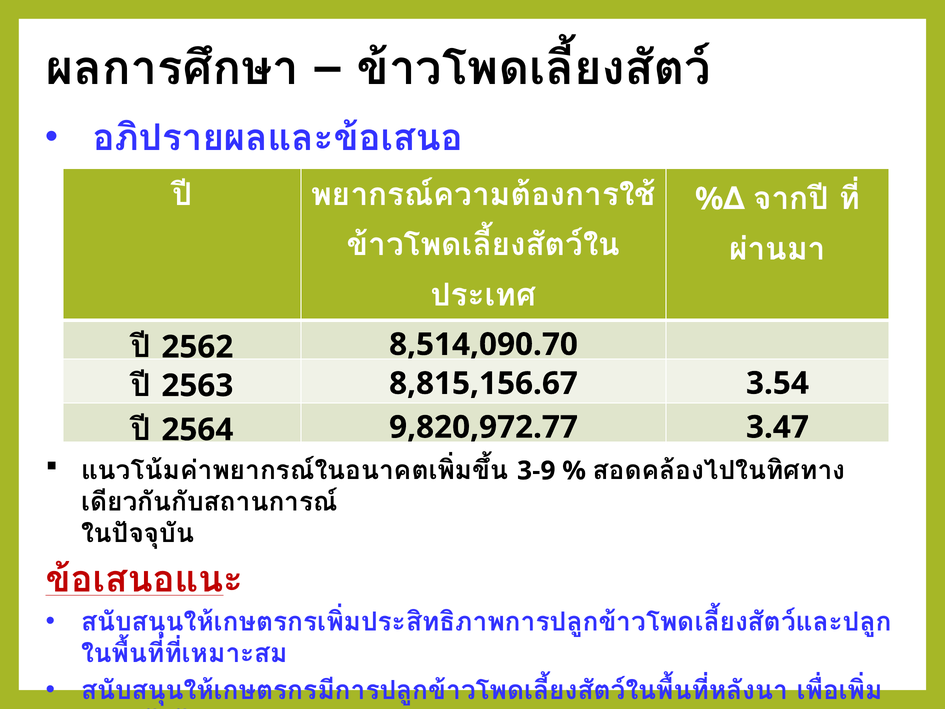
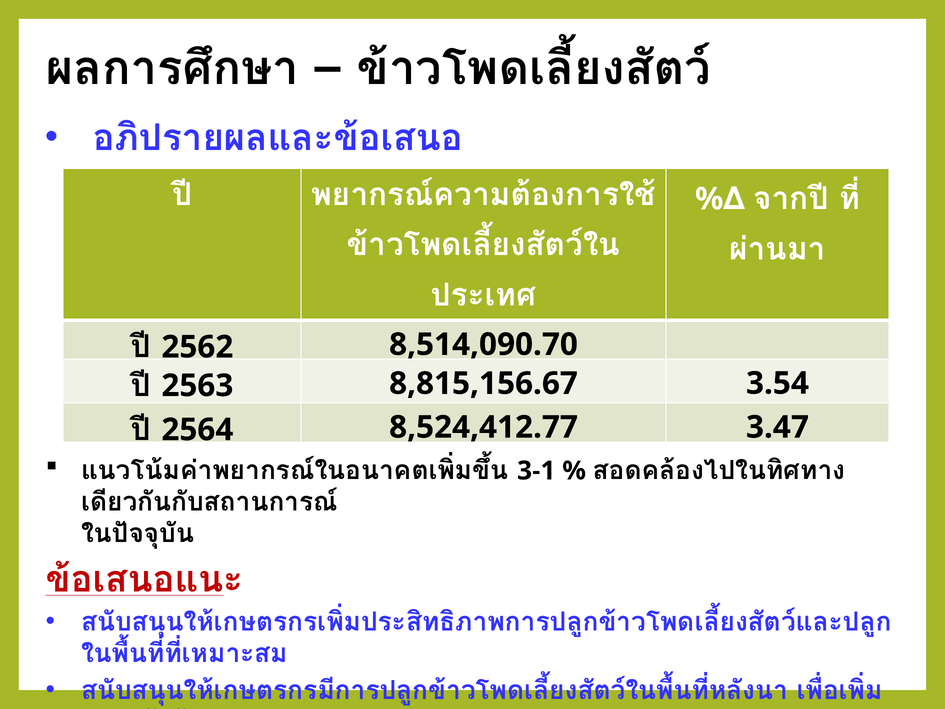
9,820,972.77: 9,820,972.77 -> 8,524,412.77
3-9: 3-9 -> 3-1
